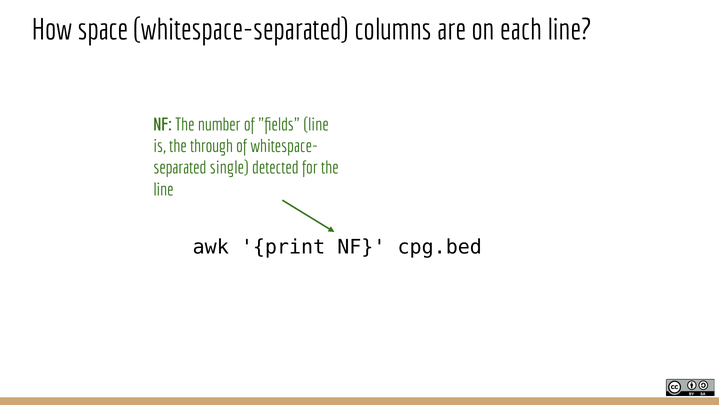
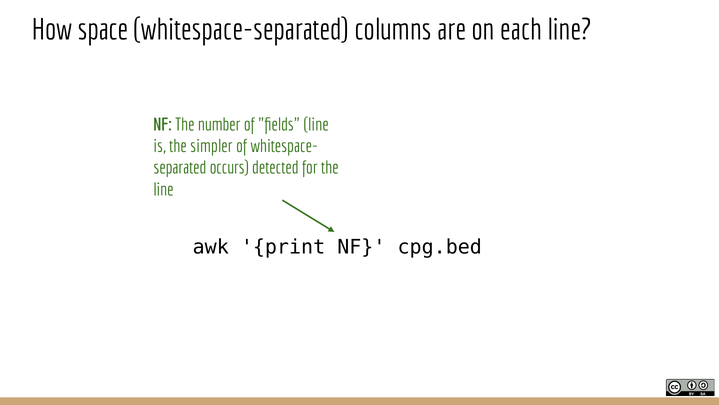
through: through -> simpler
single: single -> occurs
